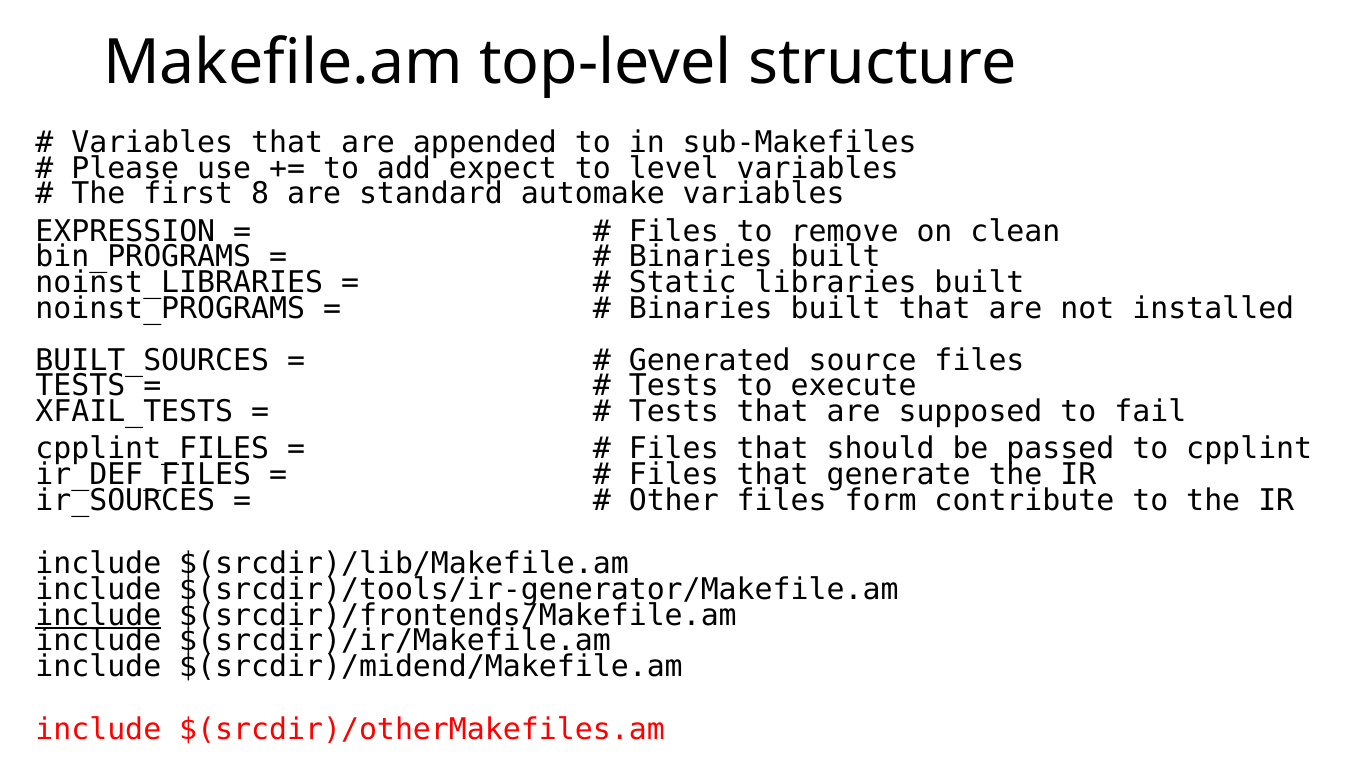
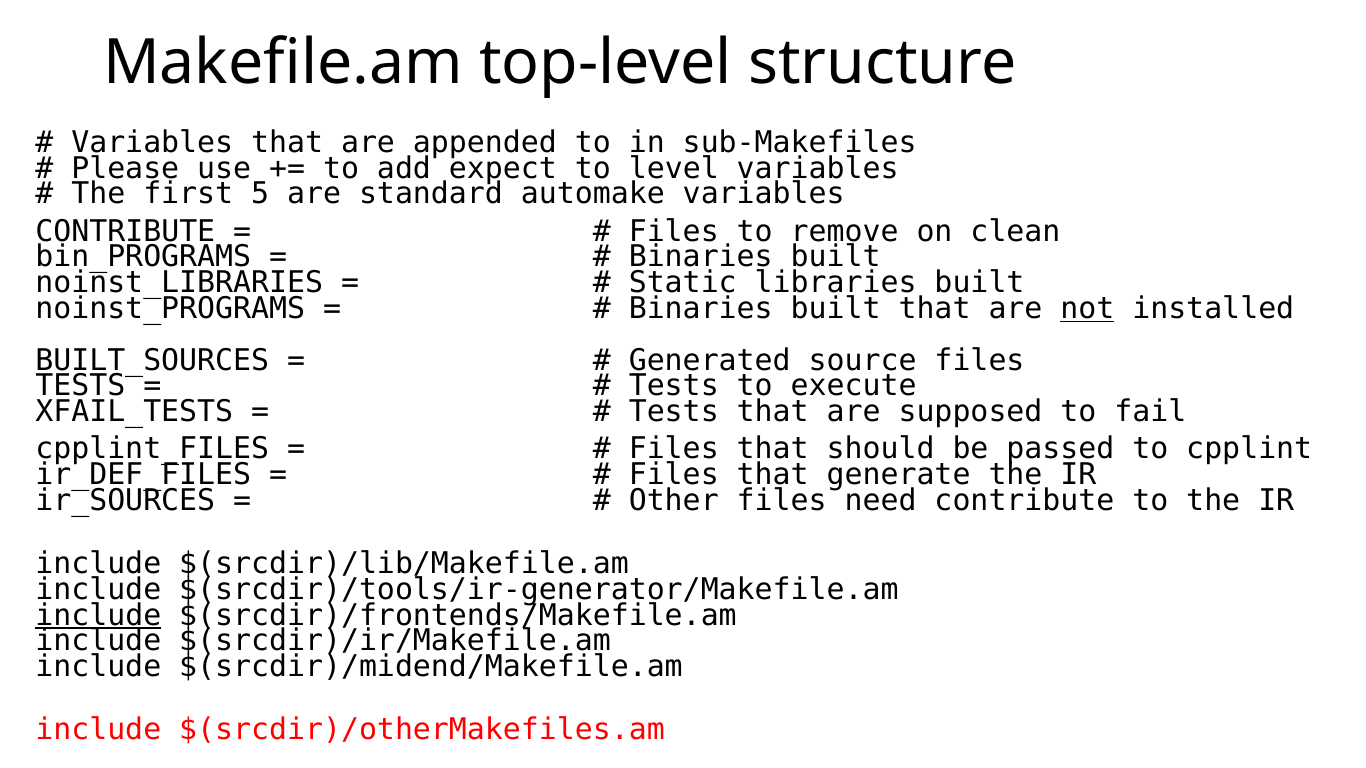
8: 8 -> 5
EXPRESSION at (125, 231): EXPRESSION -> CONTRIBUTE
not underline: none -> present
form: form -> need
